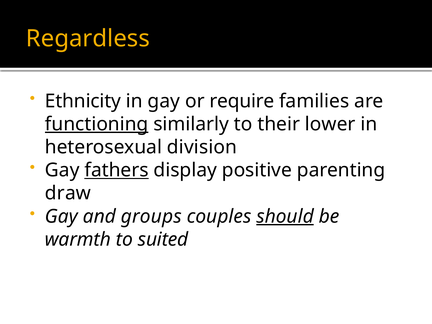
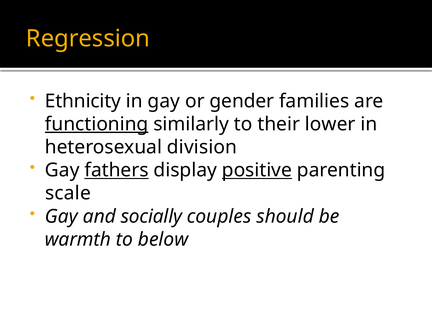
Regardless: Regardless -> Regression
require: require -> gender
positive underline: none -> present
draw: draw -> scale
groups: groups -> socially
should underline: present -> none
suited: suited -> below
